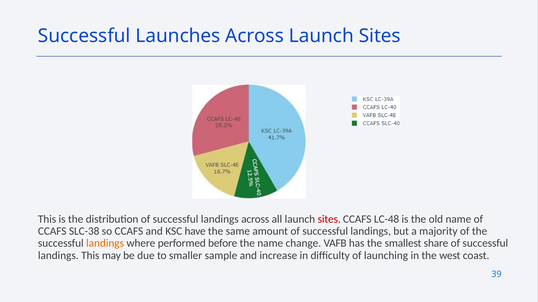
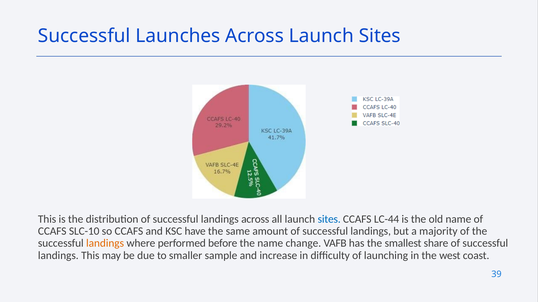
sites at (329, 220) colour: red -> blue
LC-48: LC-48 -> LC-44
SLC-38: SLC-38 -> SLC-10
